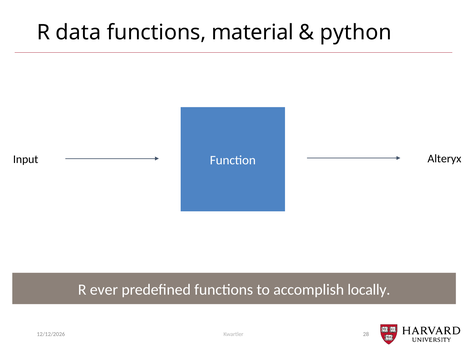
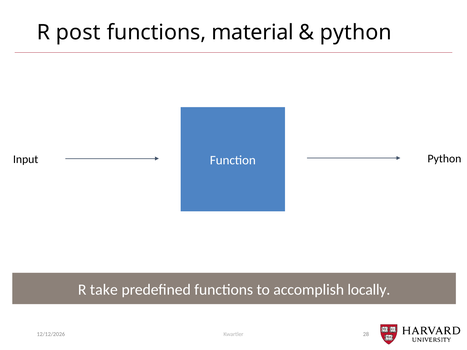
data: data -> post
Input Alteryx: Alteryx -> Python
ever: ever -> take
